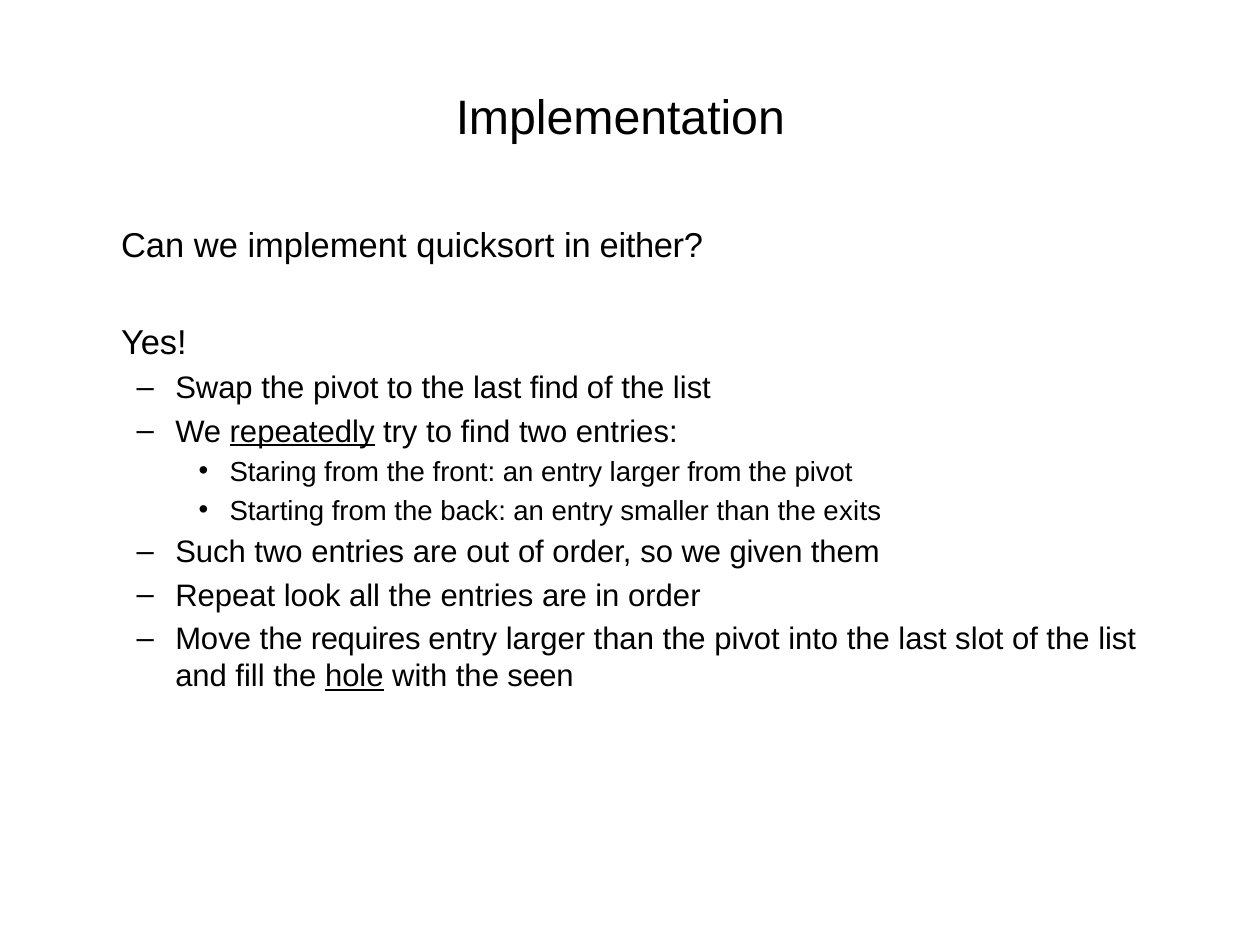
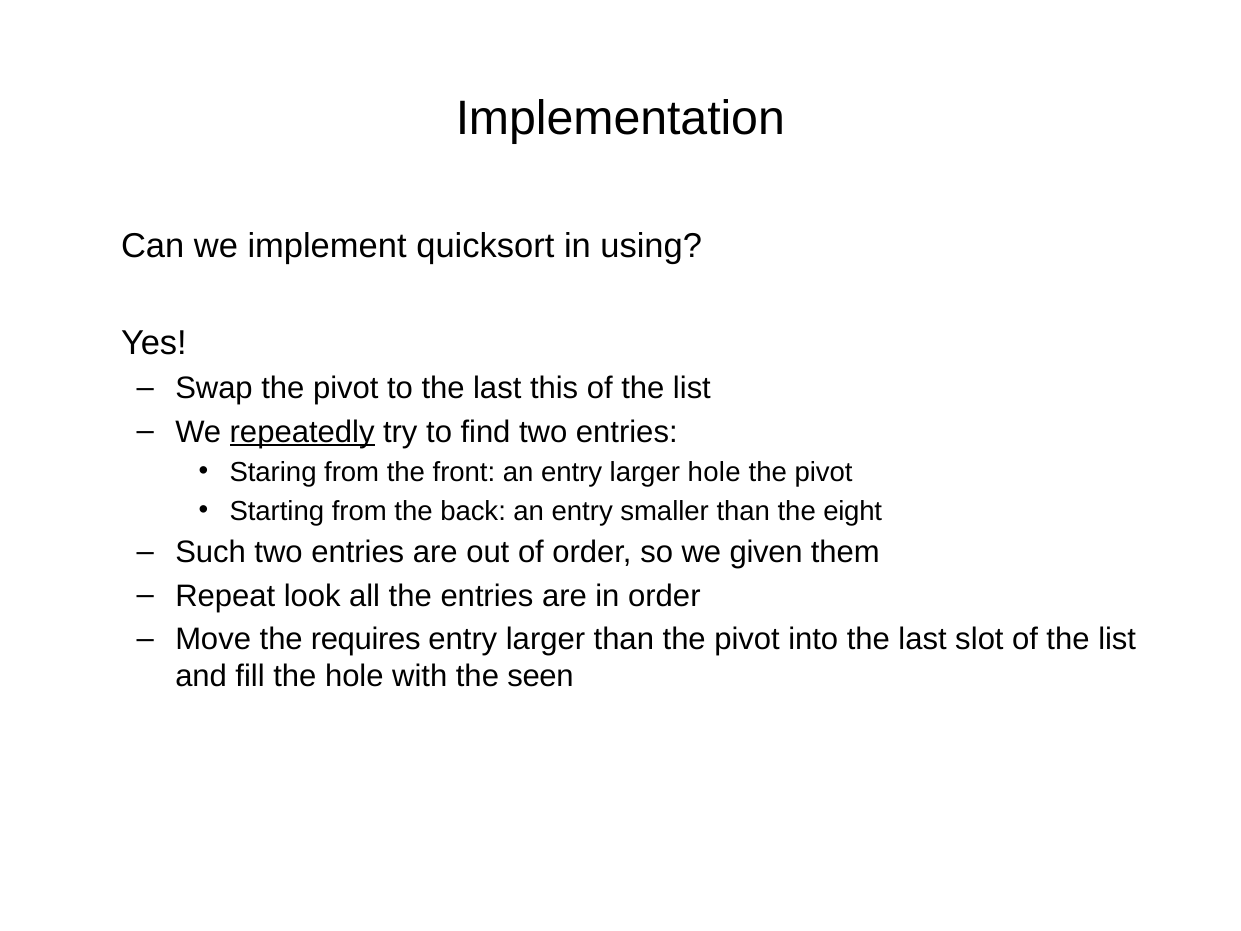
either: either -> using
last find: find -> this
larger from: from -> hole
exits: exits -> eight
hole at (354, 677) underline: present -> none
